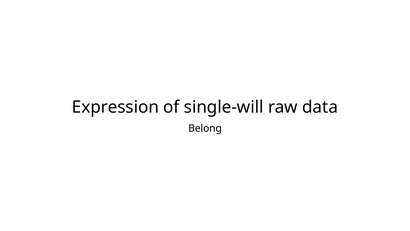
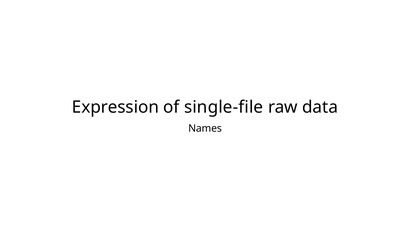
single-will: single-will -> single-file
Belong: Belong -> Names
